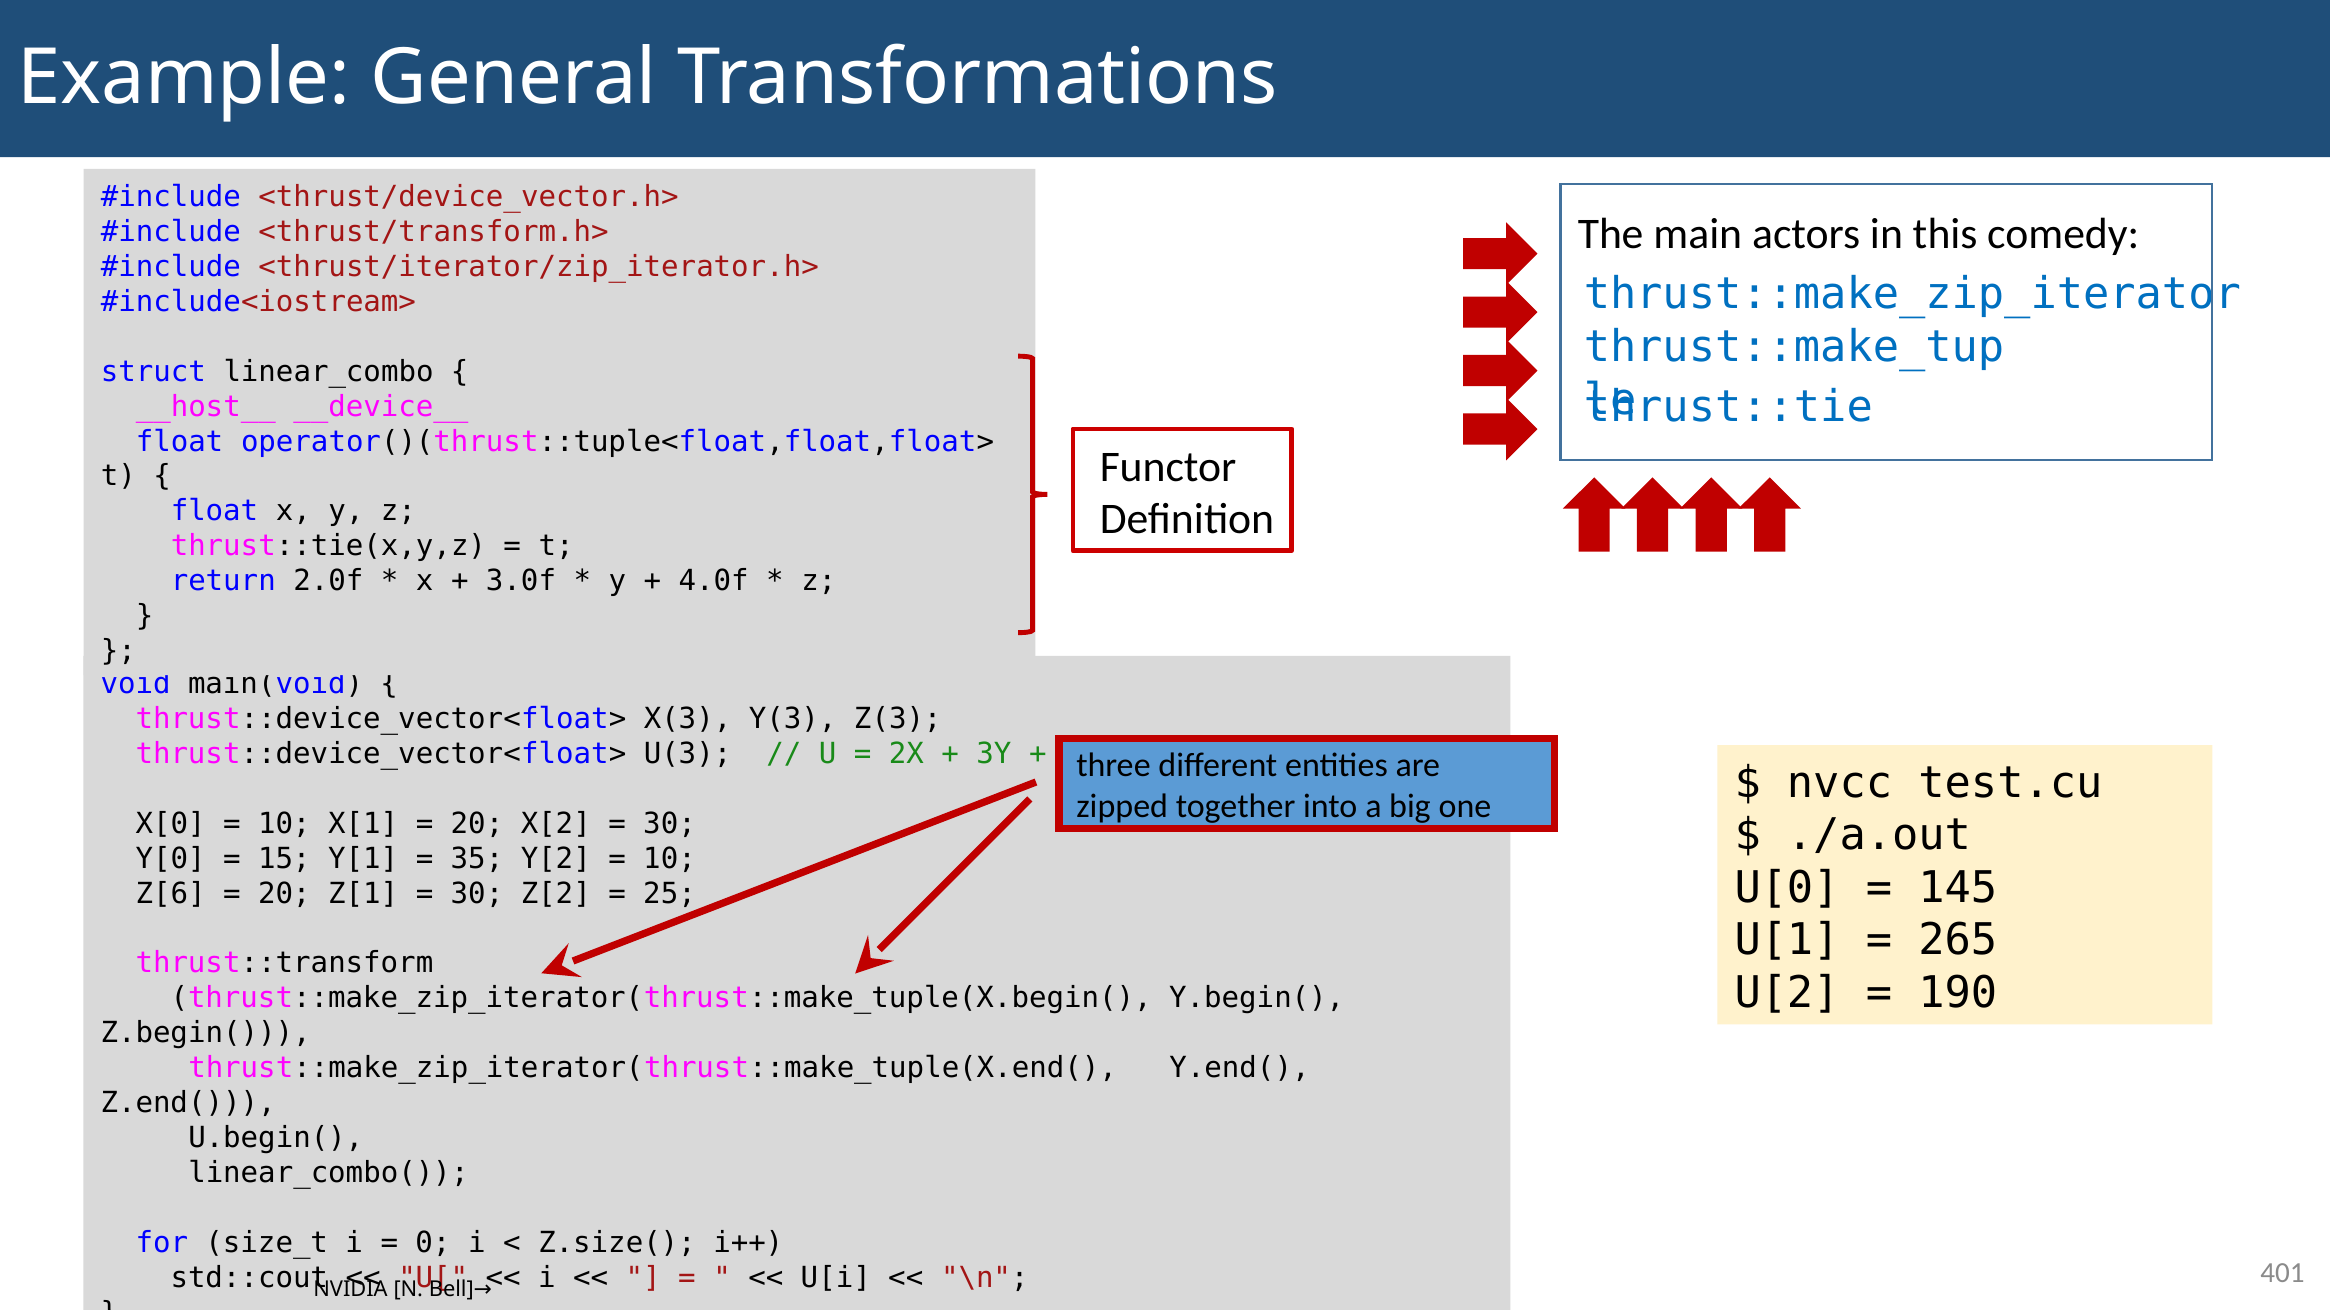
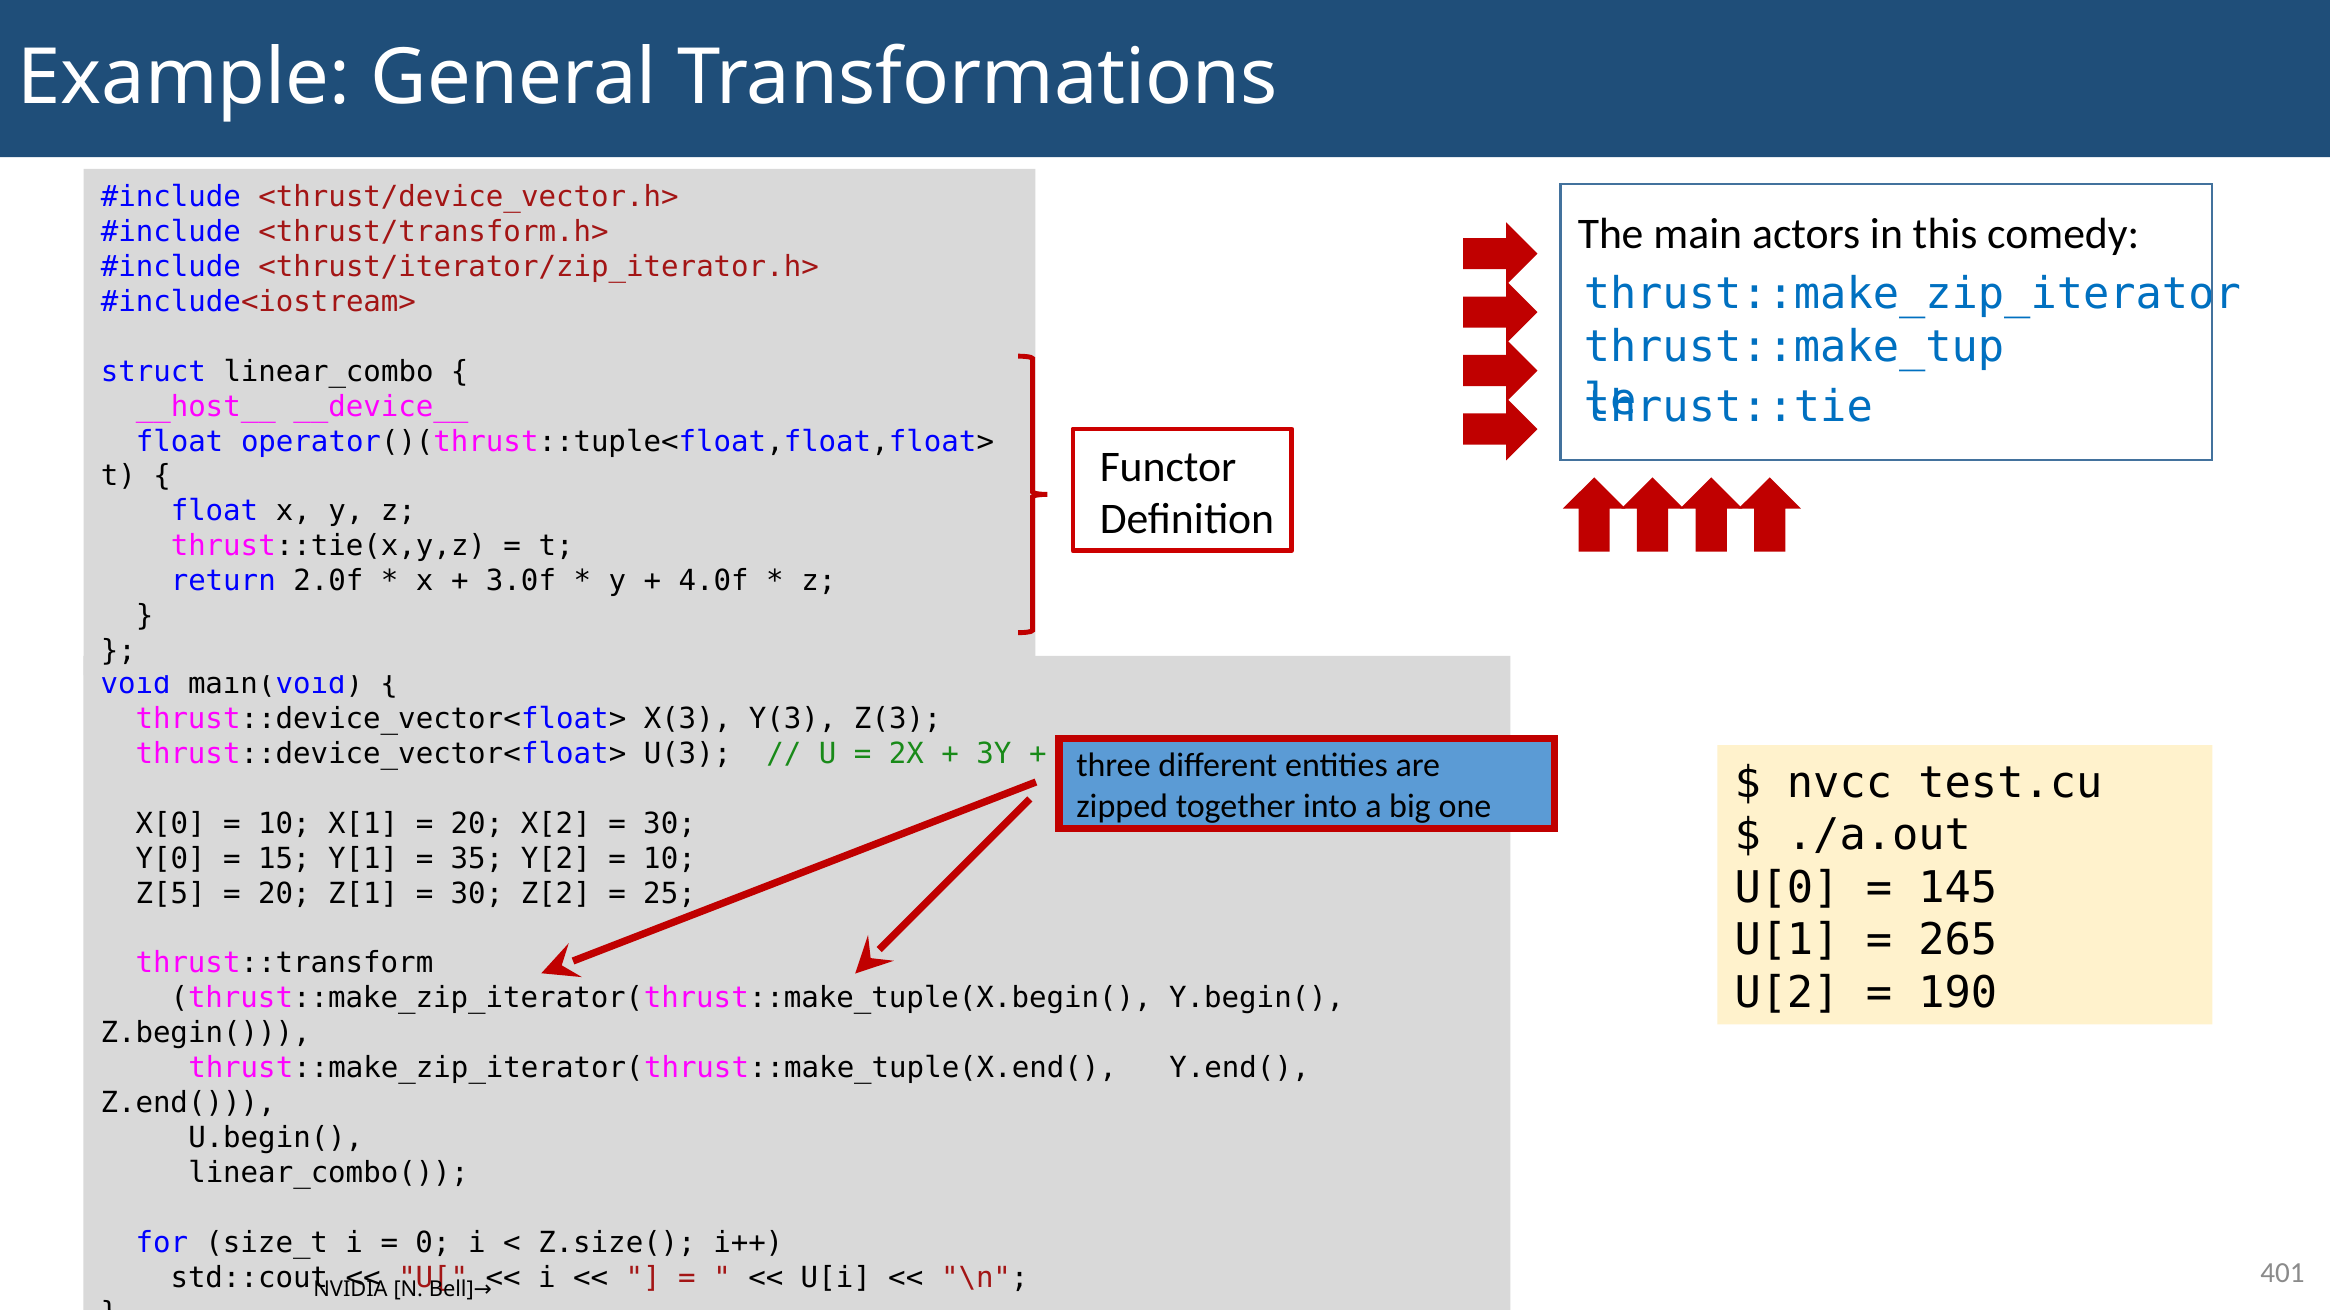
Z[6: Z[6 -> Z[5
